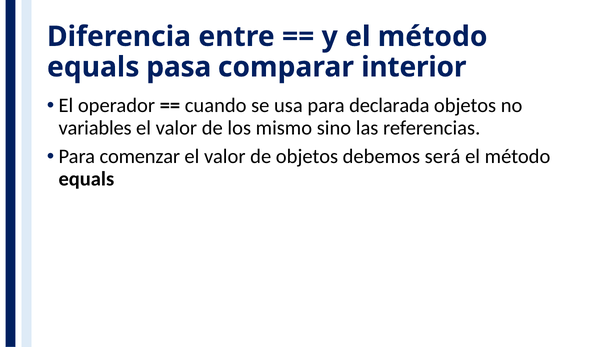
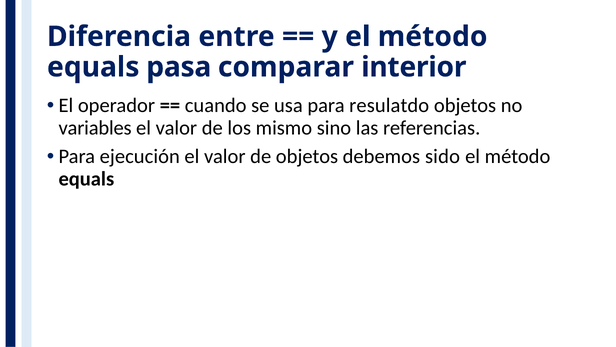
declarada: declarada -> resulatdo
comenzar: comenzar -> ejecución
será: será -> sido
